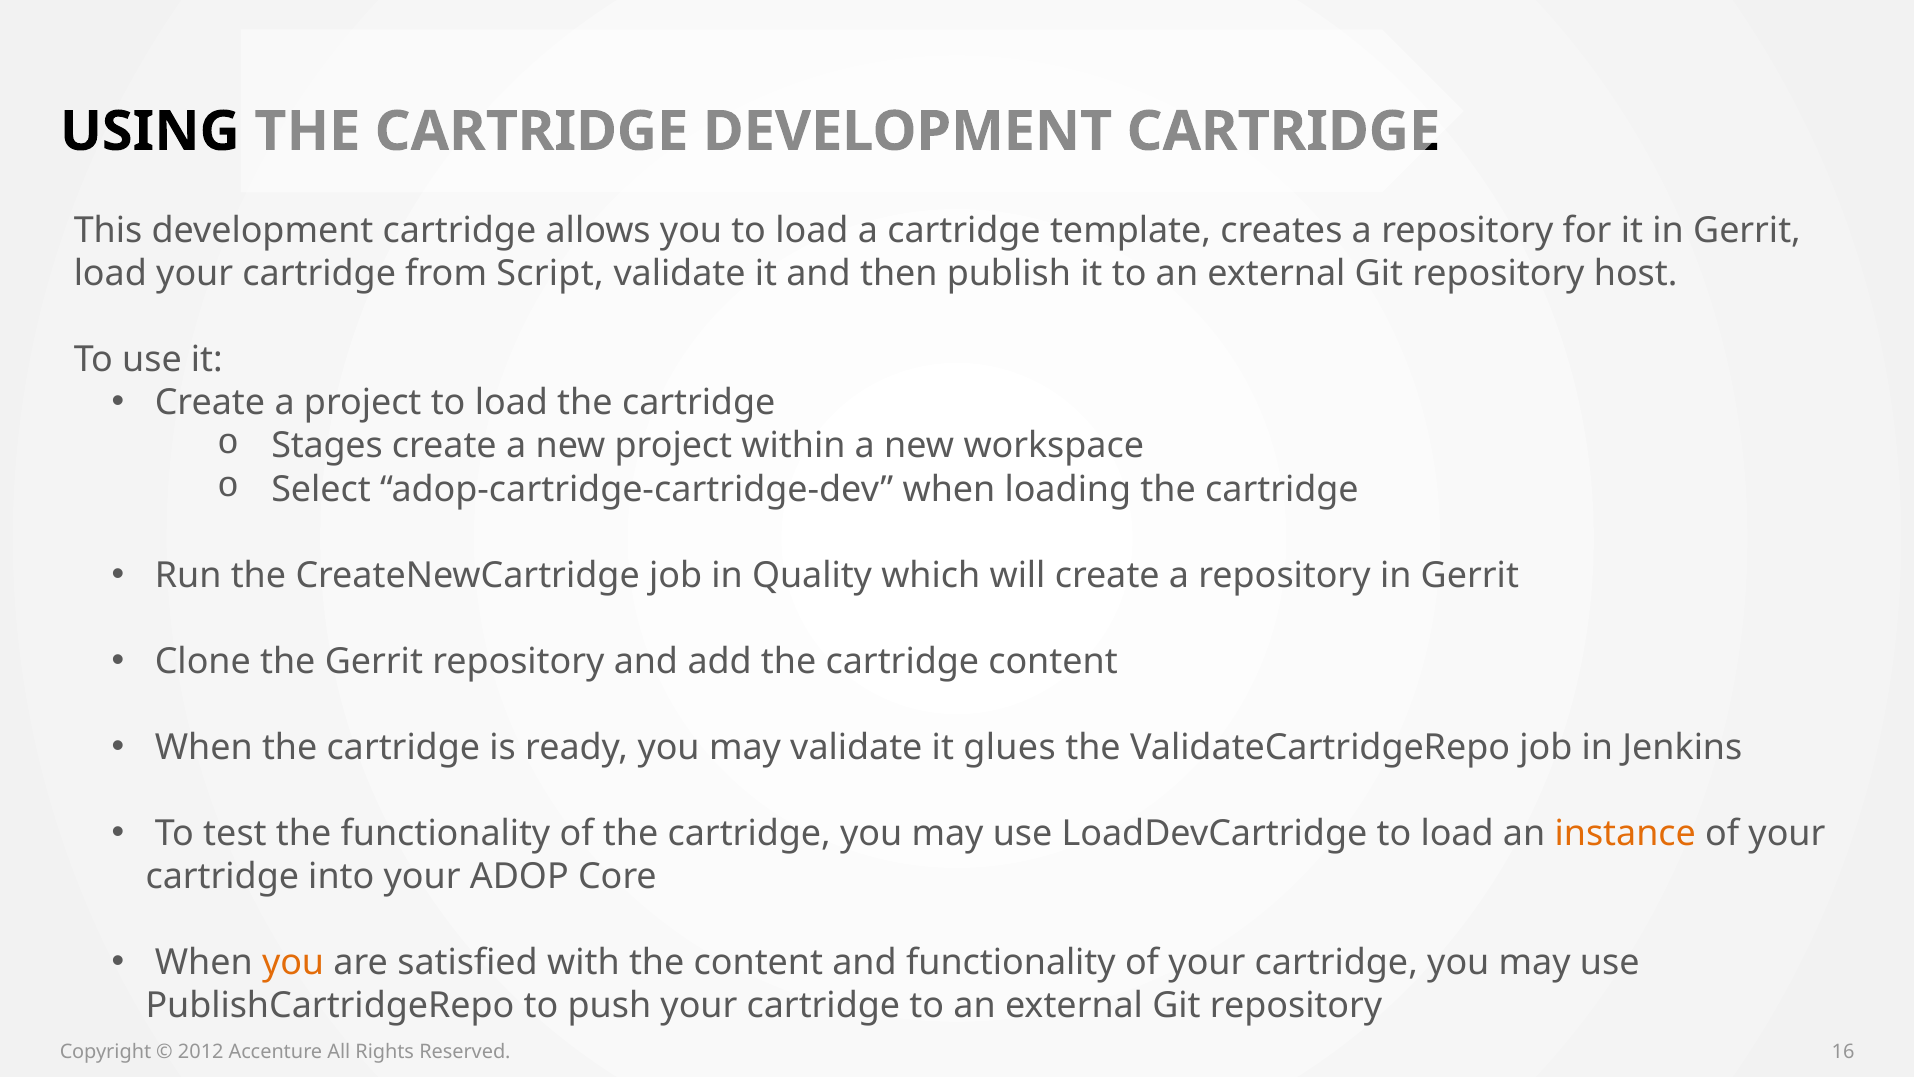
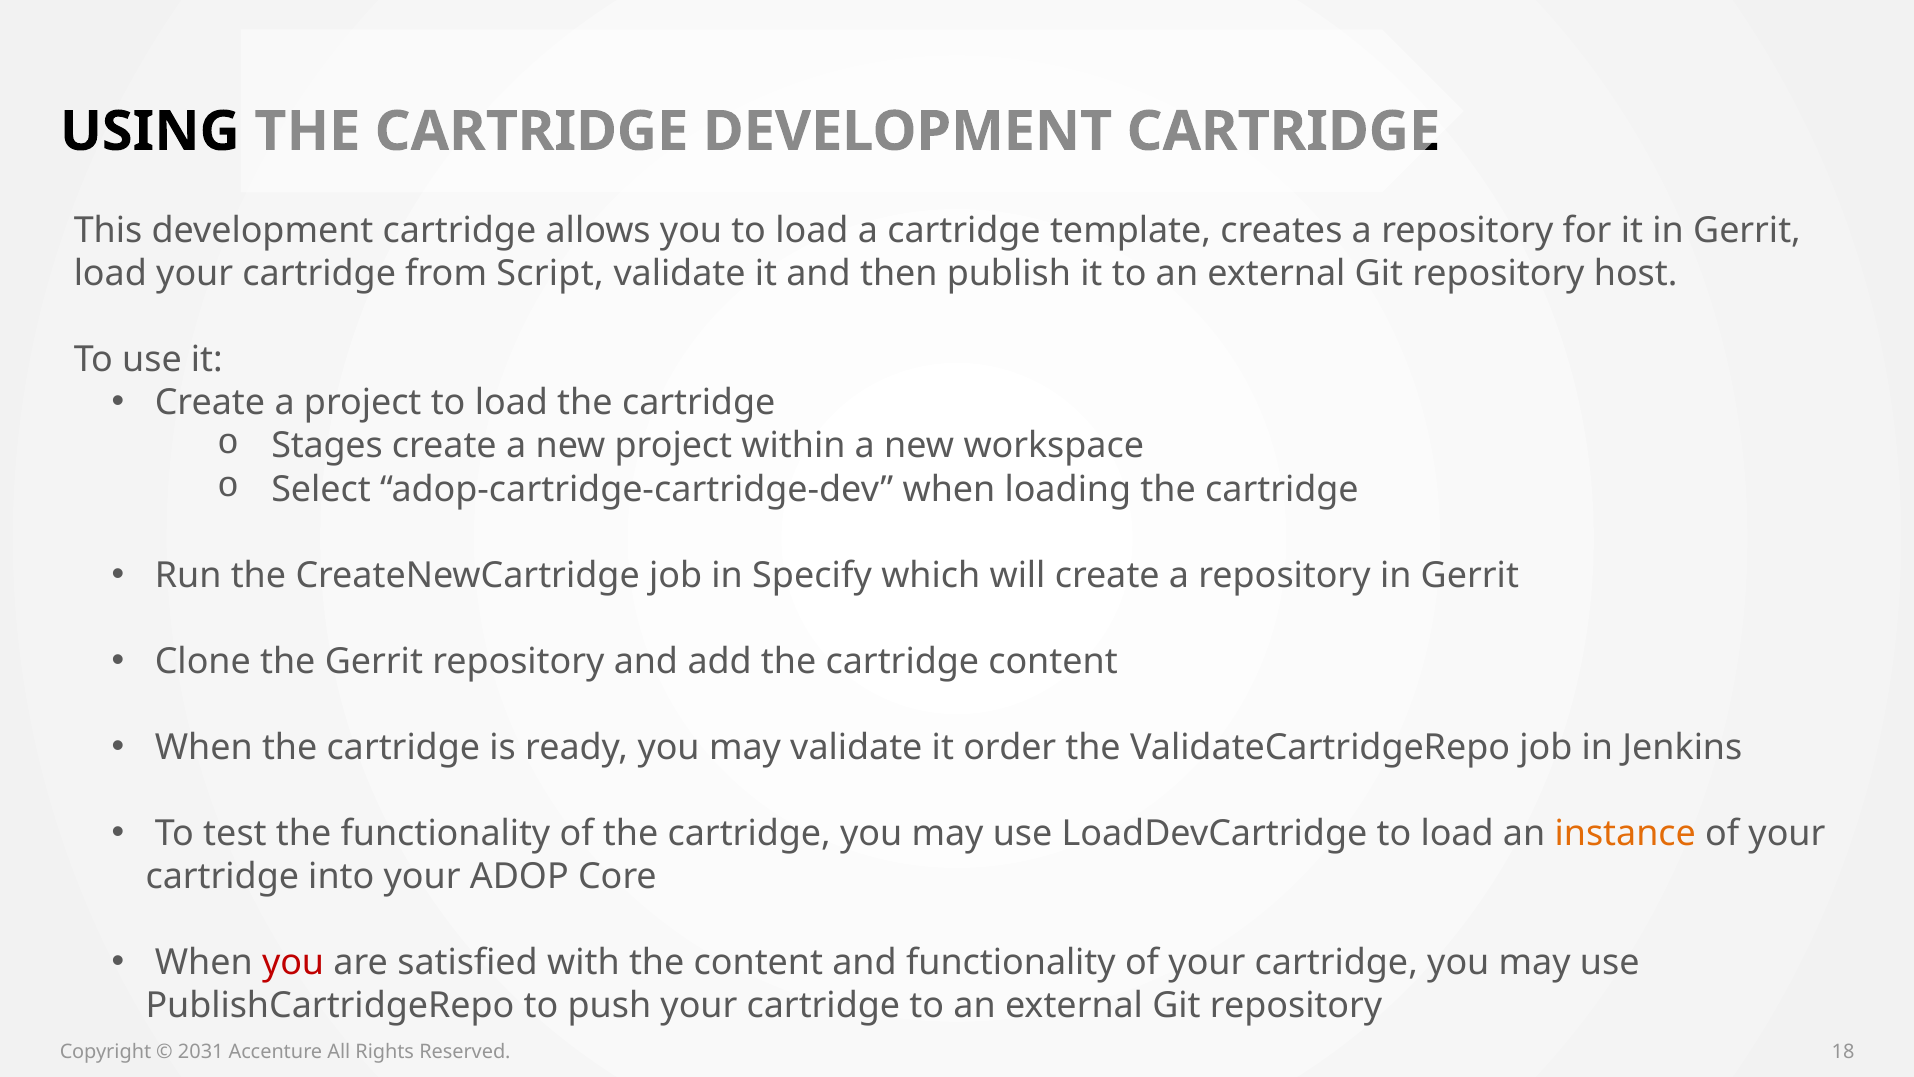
Quality: Quality -> Specify
glues: glues -> order
you at (293, 963) colour: orange -> red
2012: 2012 -> 2031
16: 16 -> 18
